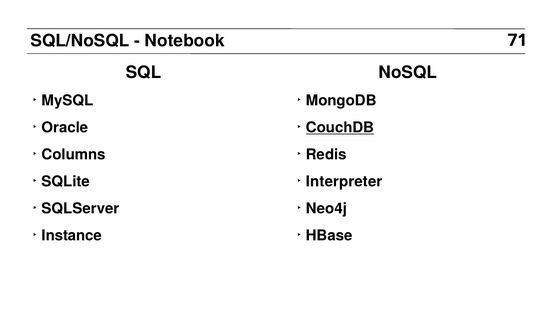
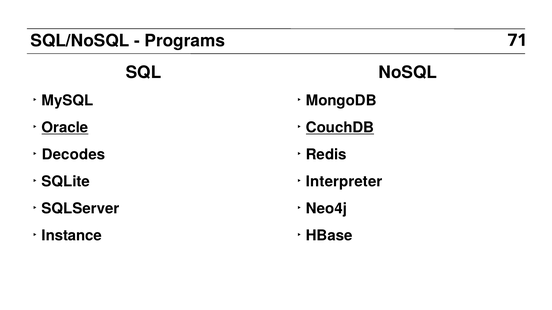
Notebook: Notebook -> Programs
Oracle underline: none -> present
Columns: Columns -> Decodes
